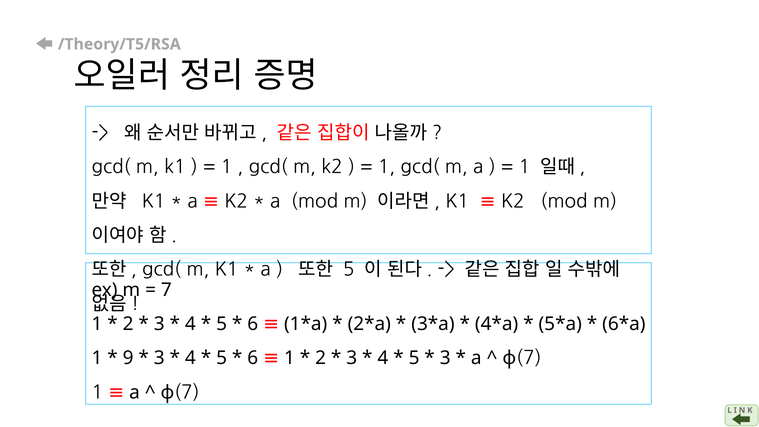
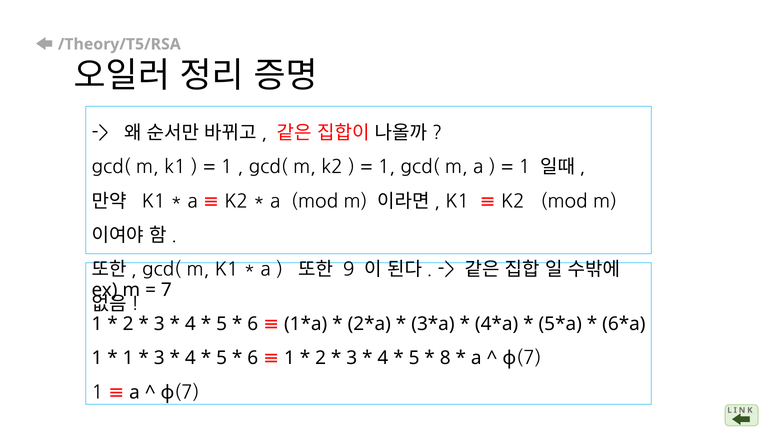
5 at (349, 270): 5 -> 9
9 at (128, 358): 9 -> 1
3 at (445, 358): 3 -> 8
